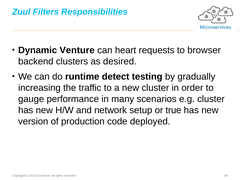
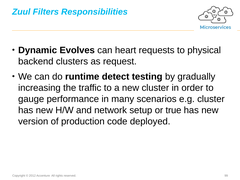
Venture: Venture -> Evolves
browser: browser -> physical
desired: desired -> request
